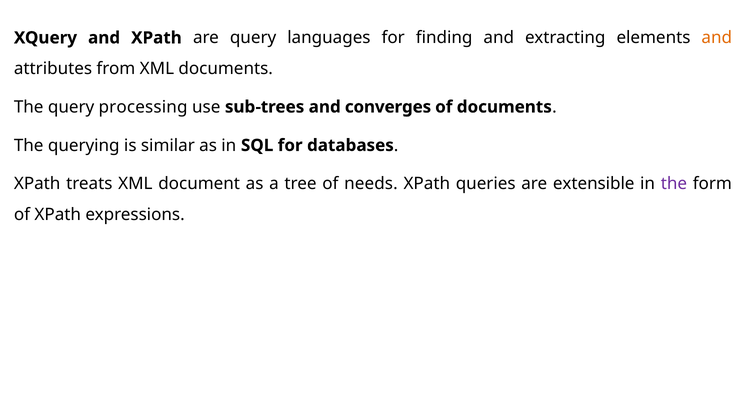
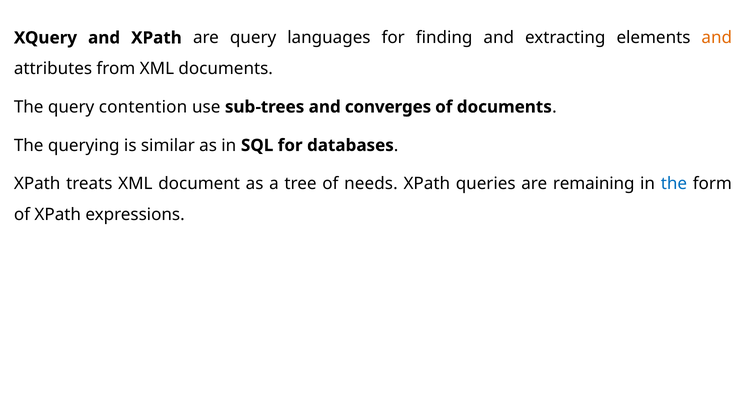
processing: processing -> contention
extensible: extensible -> remaining
the at (674, 184) colour: purple -> blue
